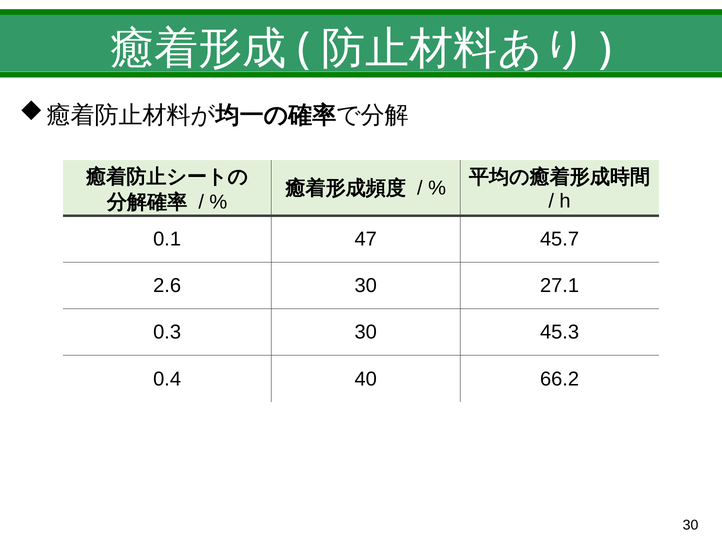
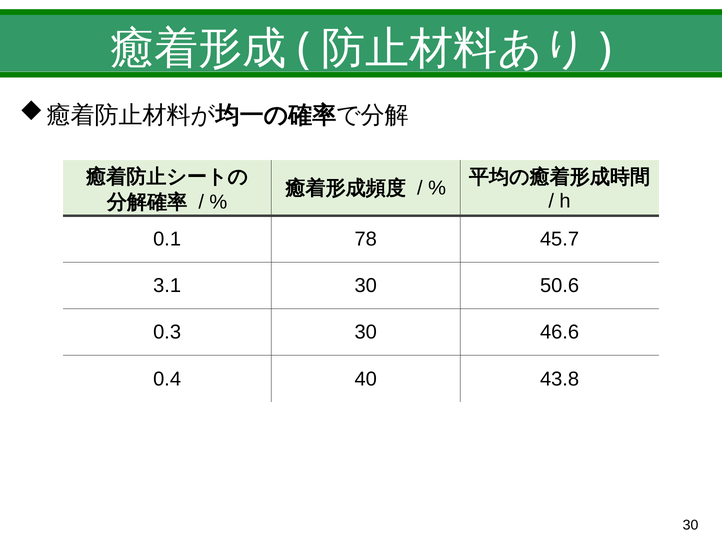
47: 47 -> 78
2.6: 2.6 -> 3.1
27.1: 27.1 -> 50.6
45.3: 45.3 -> 46.6
66.2: 66.2 -> 43.8
